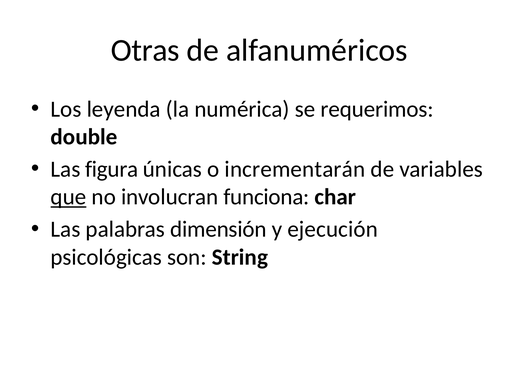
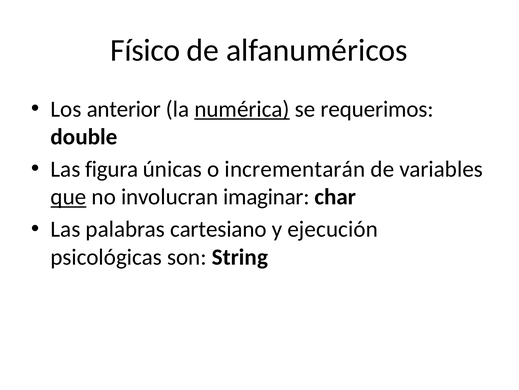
Otras: Otras -> Físico
leyenda: leyenda -> anterior
numérica underline: none -> present
funciona: funciona -> imaginar
dimensión: dimensión -> cartesiano
